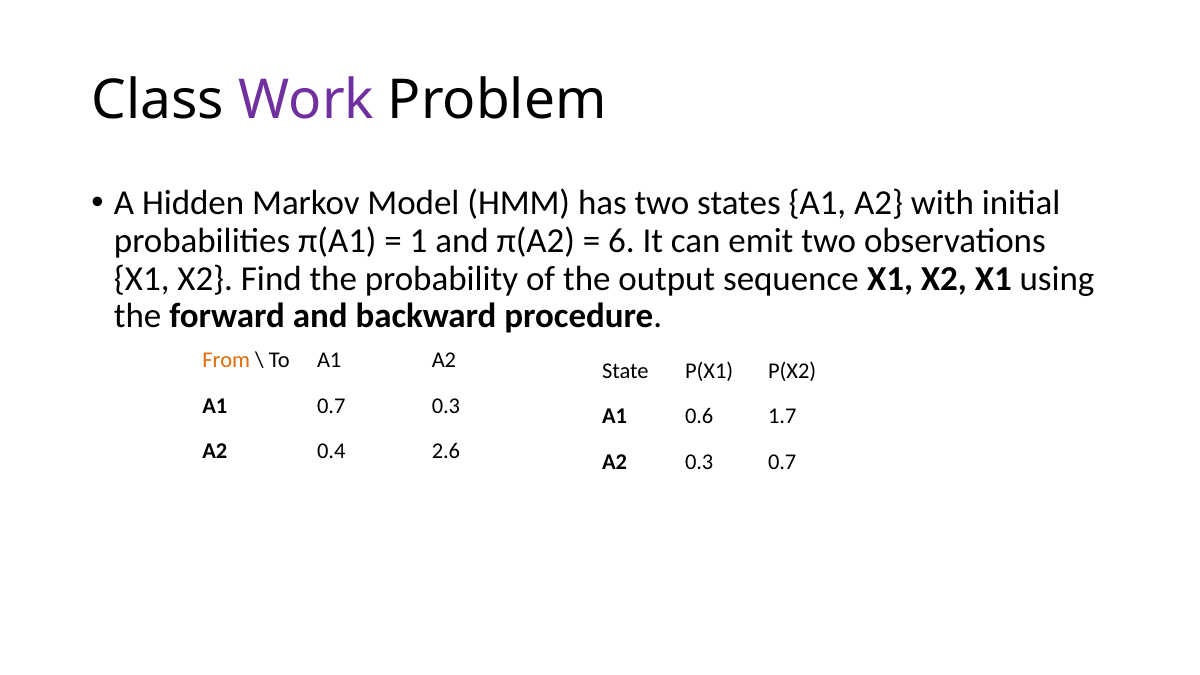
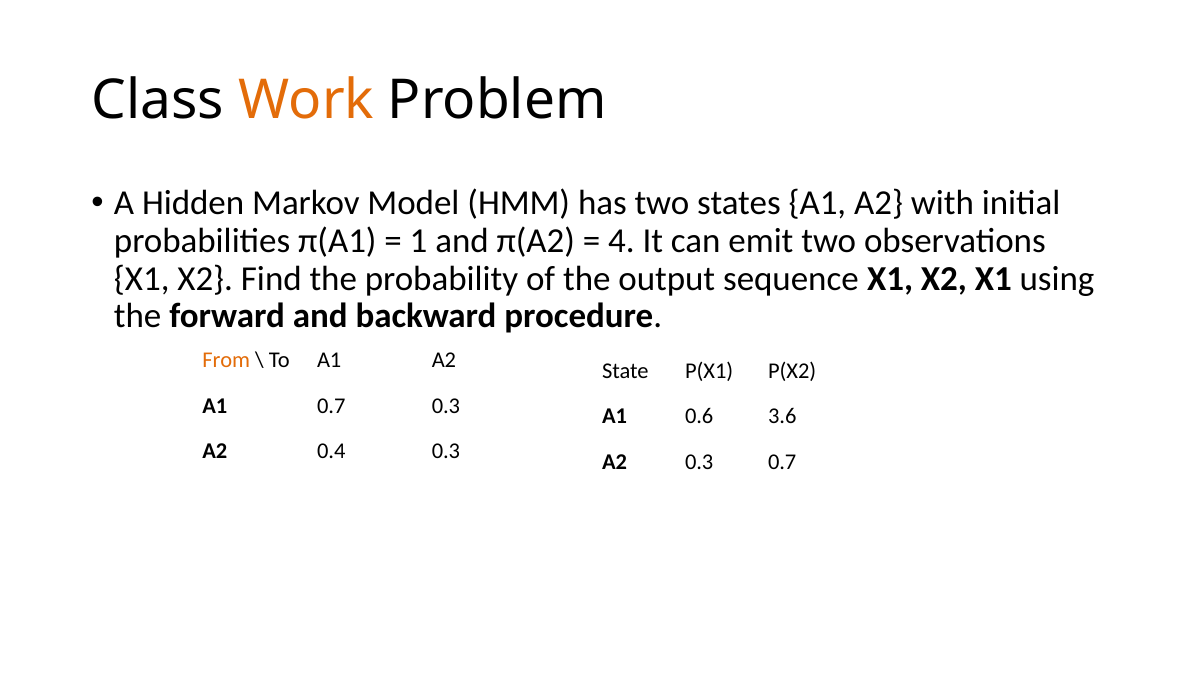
Work colour: purple -> orange
6: 6 -> 4
1.7: 1.7 -> 3.6
0.4 2.6: 2.6 -> 0.3
